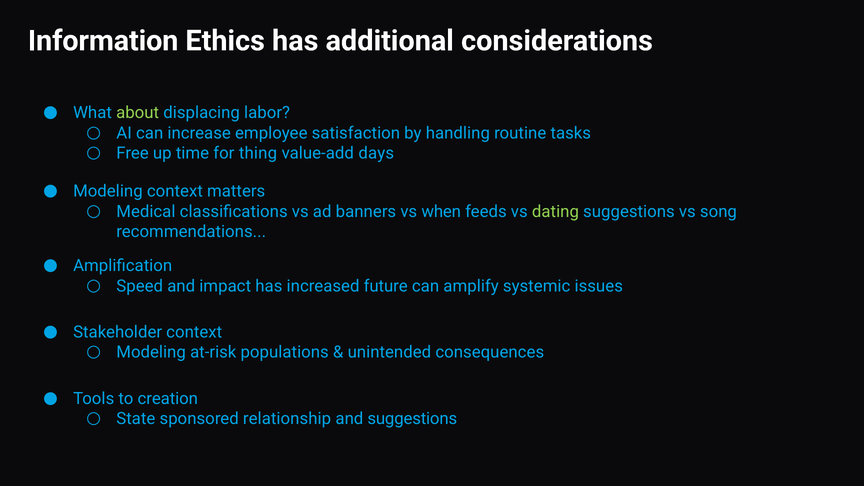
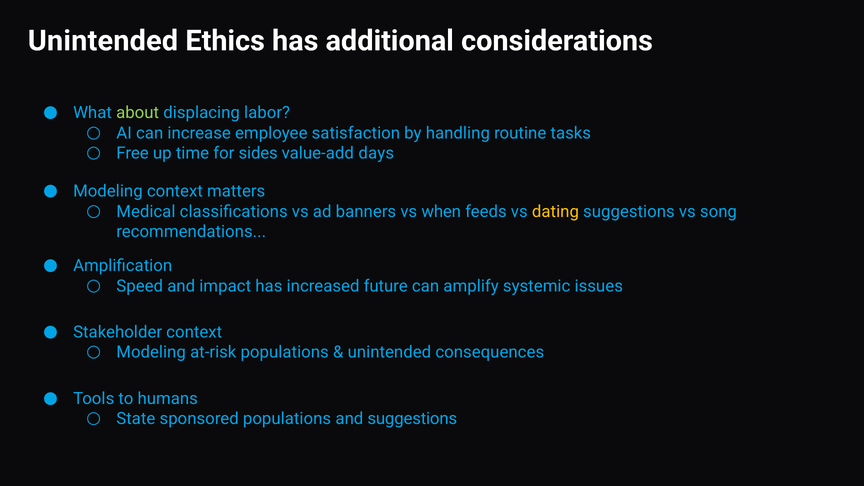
Information at (103, 41): Information -> Unintended
thing: thing -> sides
dating colour: light green -> yellow
creation: creation -> humans
sponsored relationship: relationship -> populations
